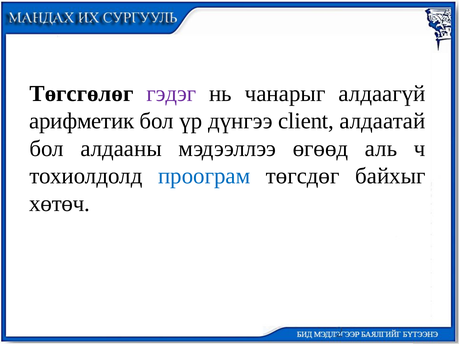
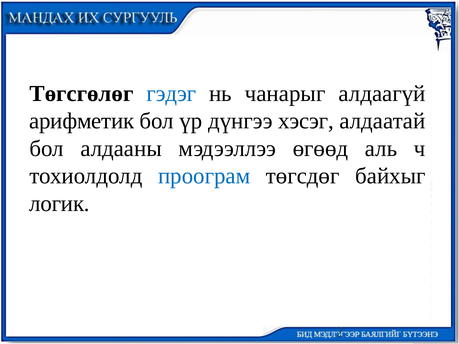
гэдэг colour: purple -> blue
client: client -> хэсэг
хөтөч: хөтөч -> логик
